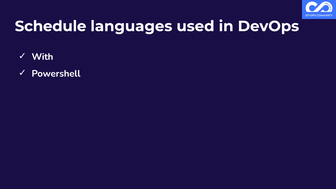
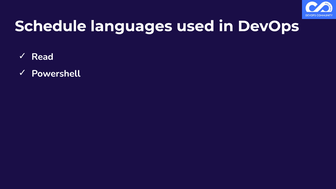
With: With -> Read
